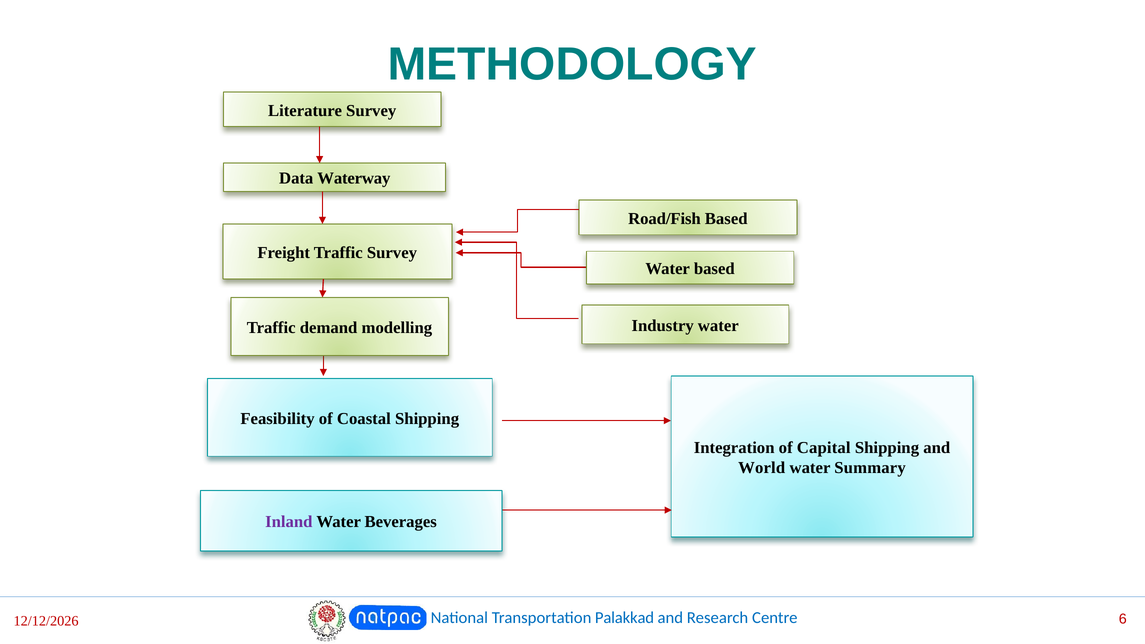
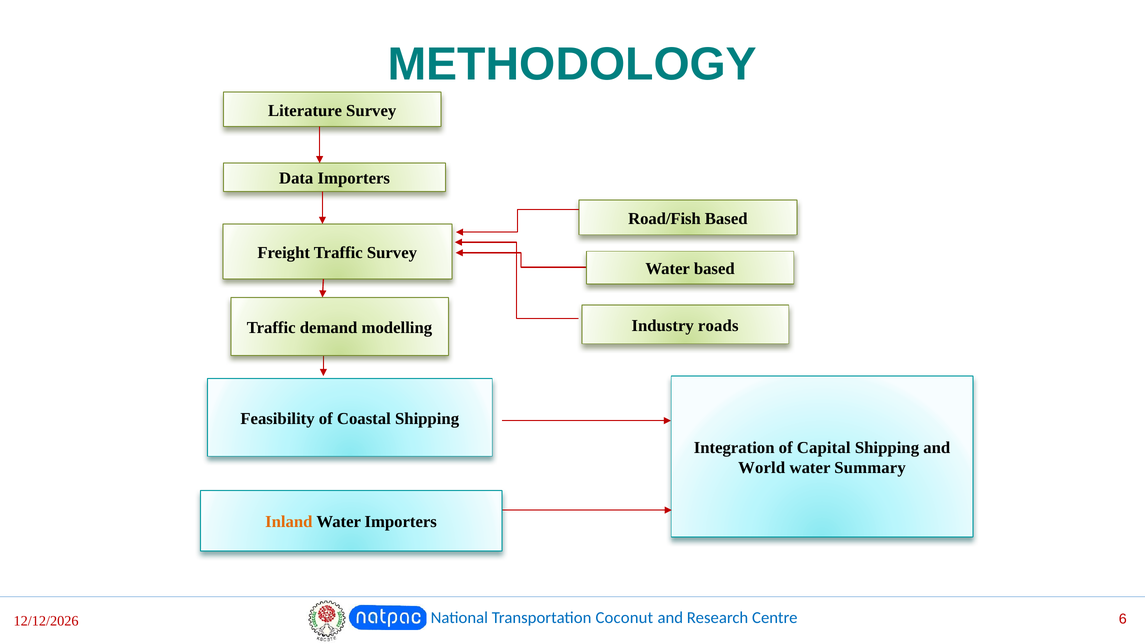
Data Waterway: Waterway -> Importers
Industry water: water -> roads
Inland colour: purple -> orange
Water Beverages: Beverages -> Importers
Palakkad: Palakkad -> Coconut
